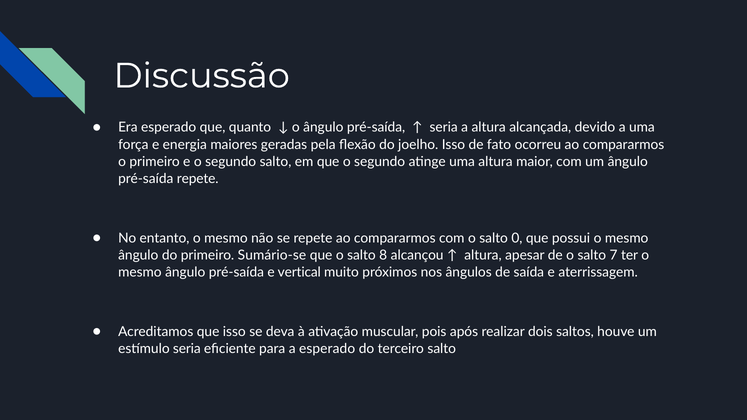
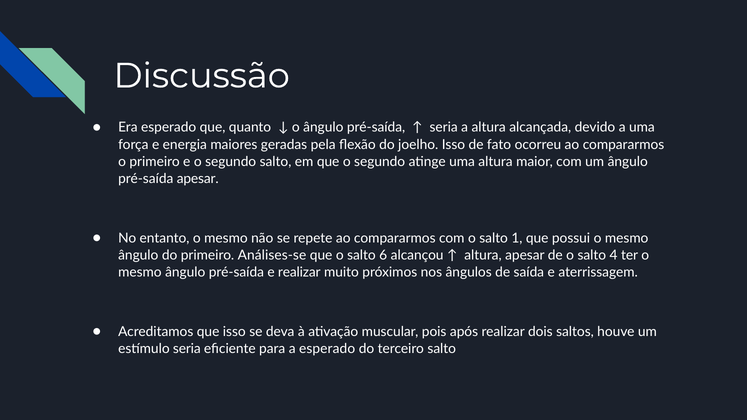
pré-saída repete: repete -> apesar
0: 0 -> 1
Sumário-se: Sumário-se -> Análises-se
8: 8 -> 6
7: 7 -> 4
e vertical: vertical -> realizar
